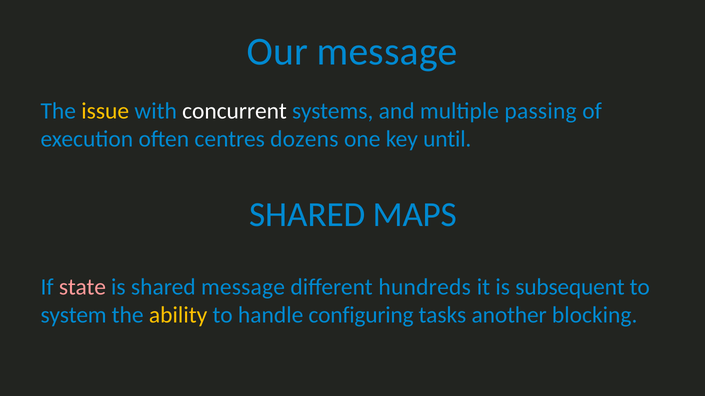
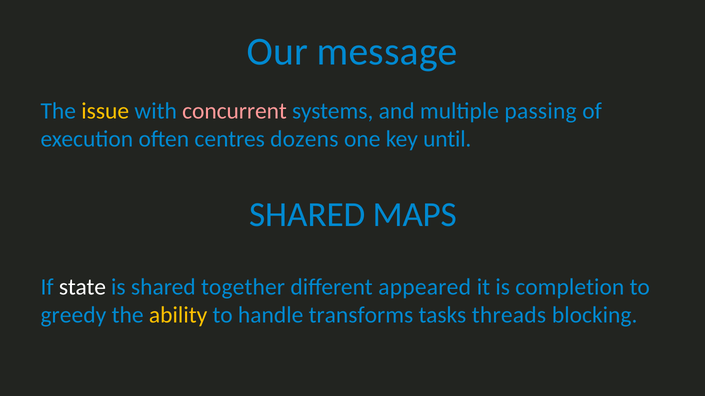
concurrent colour: white -> pink
state colour: pink -> white
shared message: message -> together
hundreds: hundreds -> appeared
subsequent: subsequent -> completion
system: system -> greedy
configuring: configuring -> transforms
another: another -> threads
